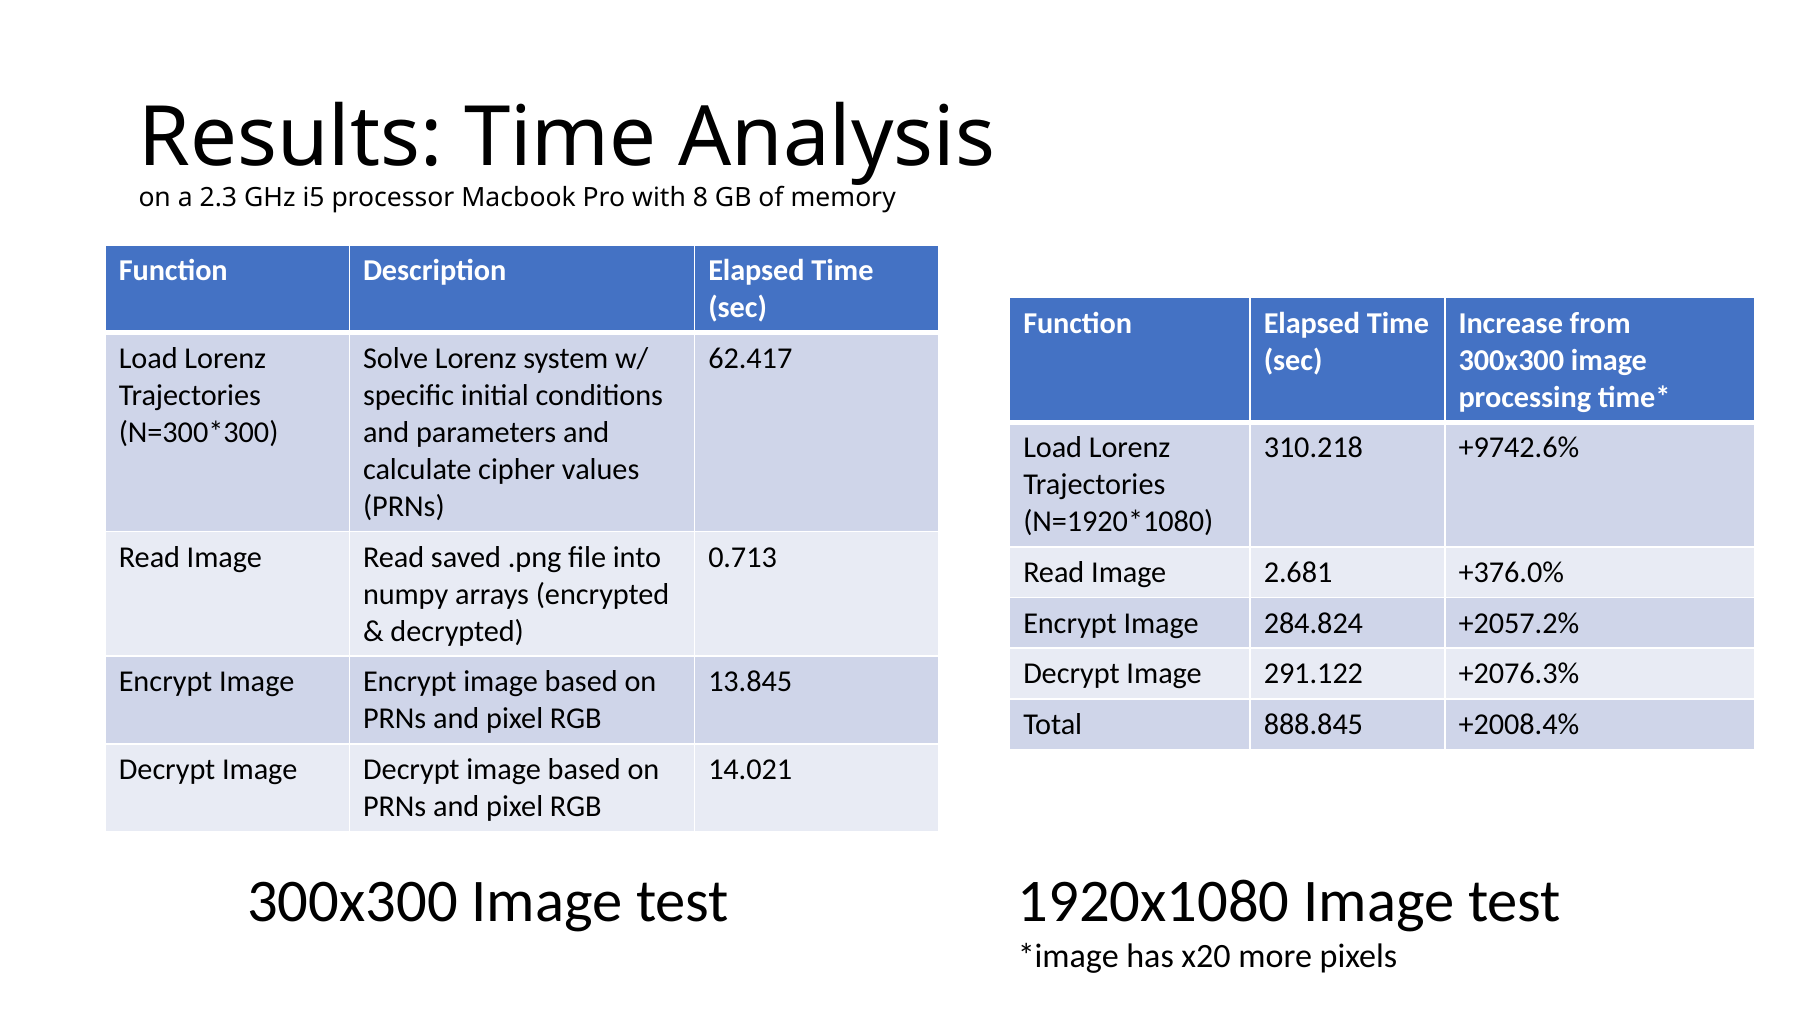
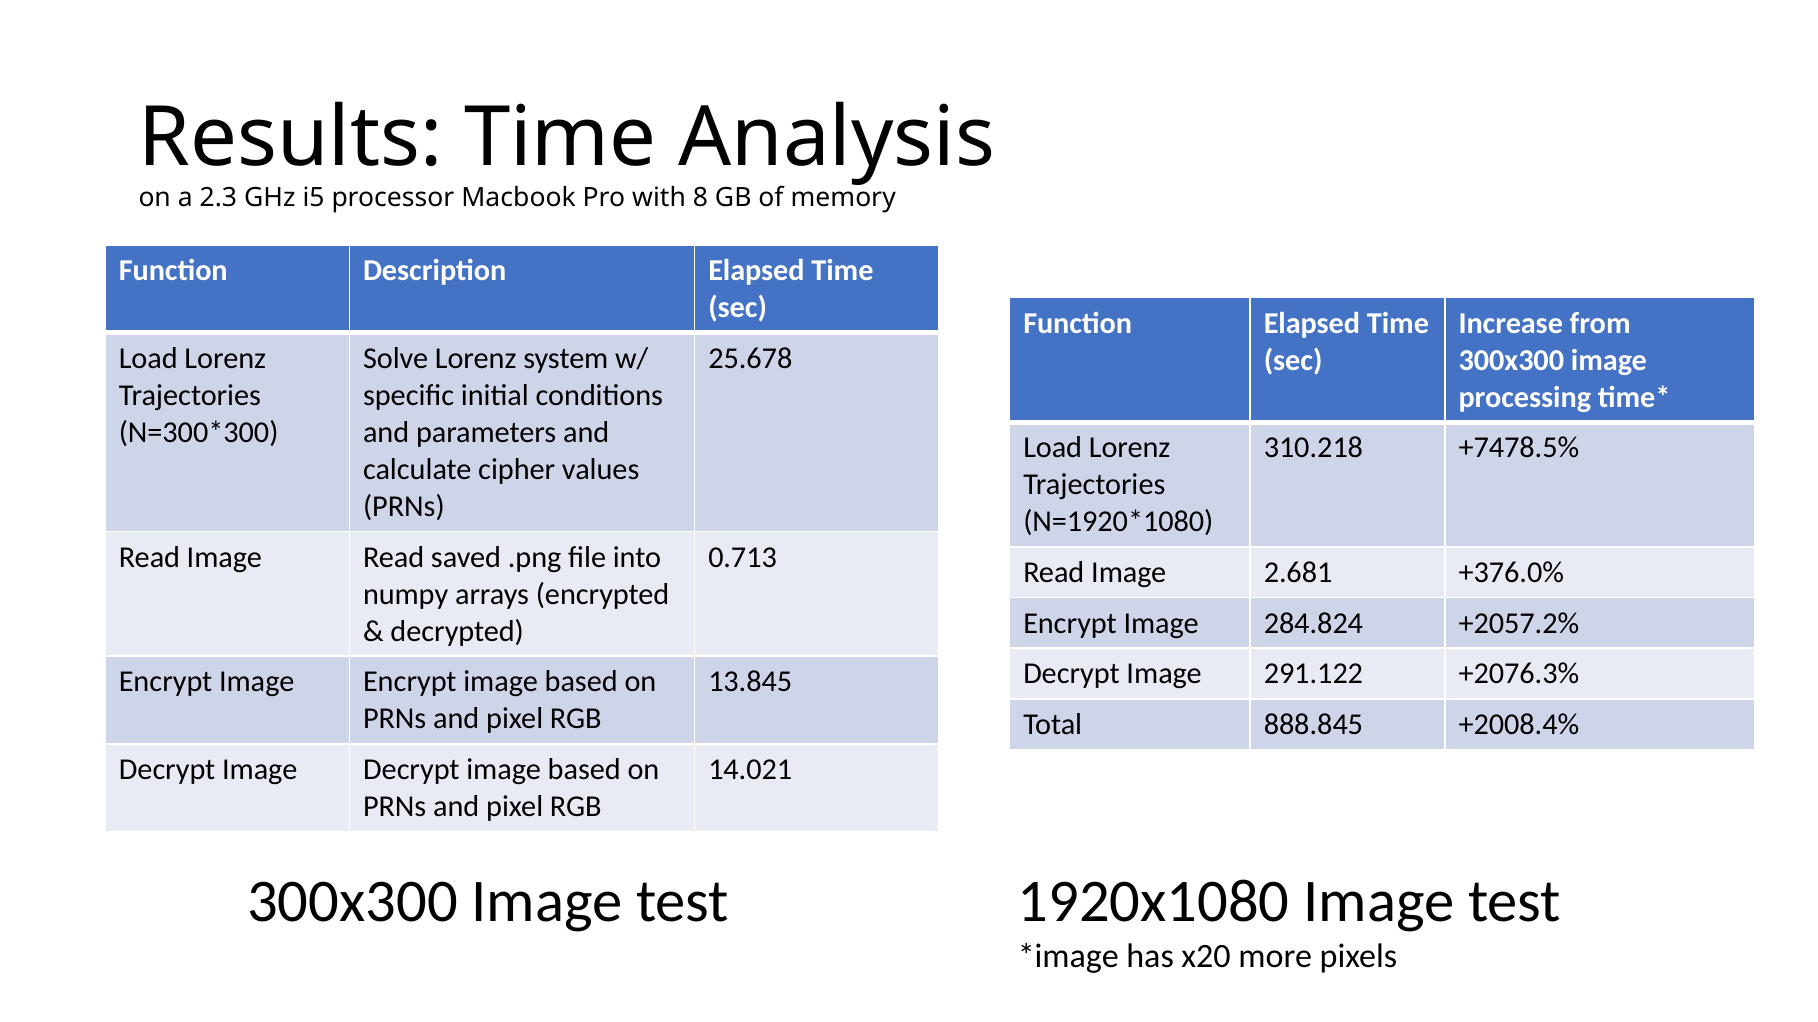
62.417: 62.417 -> 25.678
+9742.6%: +9742.6% -> +7478.5%
